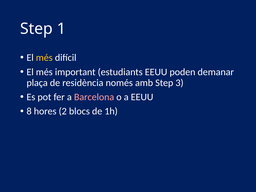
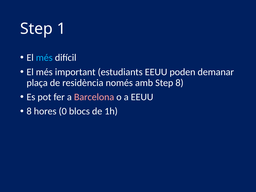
més at (44, 58) colour: yellow -> light blue
Step 3: 3 -> 8
2: 2 -> 0
